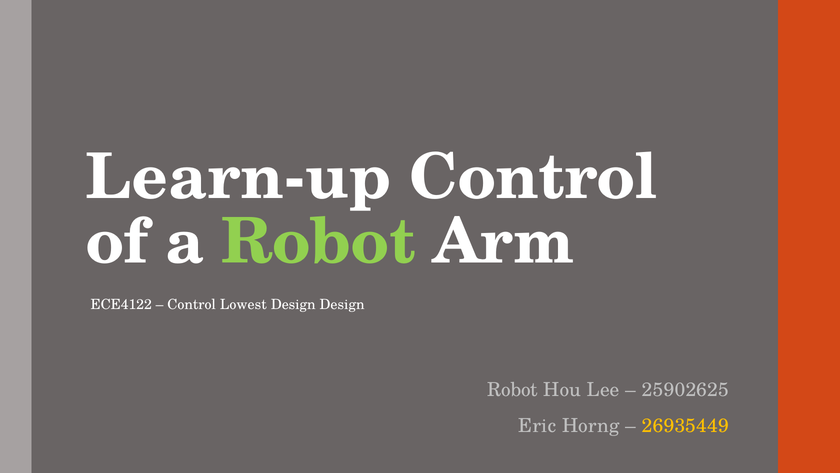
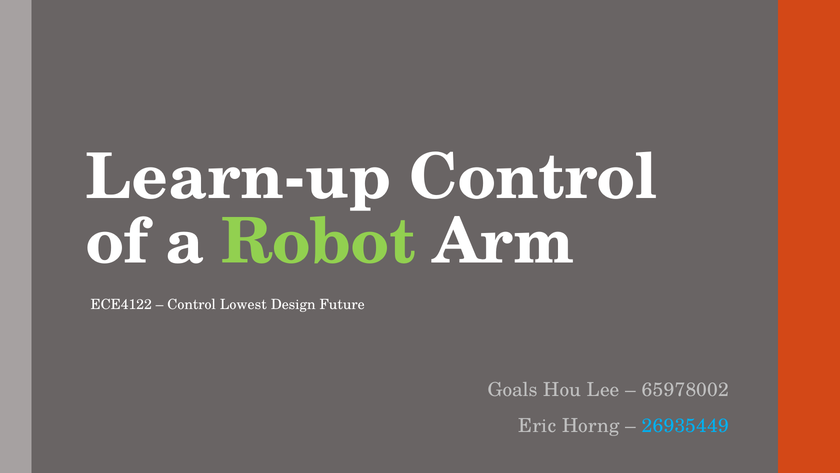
Design Design: Design -> Future
Robot at (513, 389): Robot -> Goals
25902625: 25902625 -> 65978002
26935449 colour: yellow -> light blue
